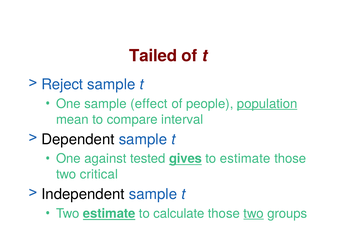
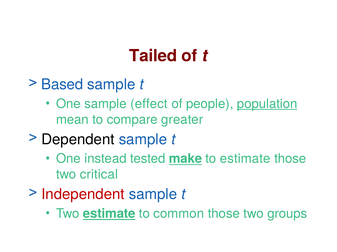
Reject: Reject -> Based
interval: interval -> greater
against: against -> instead
gives: gives -> make
Independent colour: black -> red
calculate: calculate -> common
two at (254, 214) underline: present -> none
